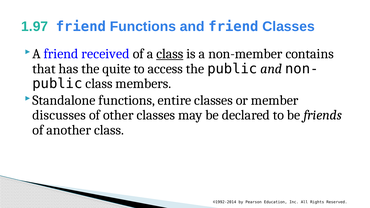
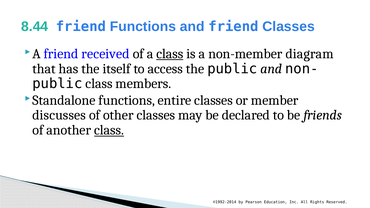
1.97: 1.97 -> 8.44
contains: contains -> diagram
quite: quite -> itself
class at (109, 130) underline: none -> present
